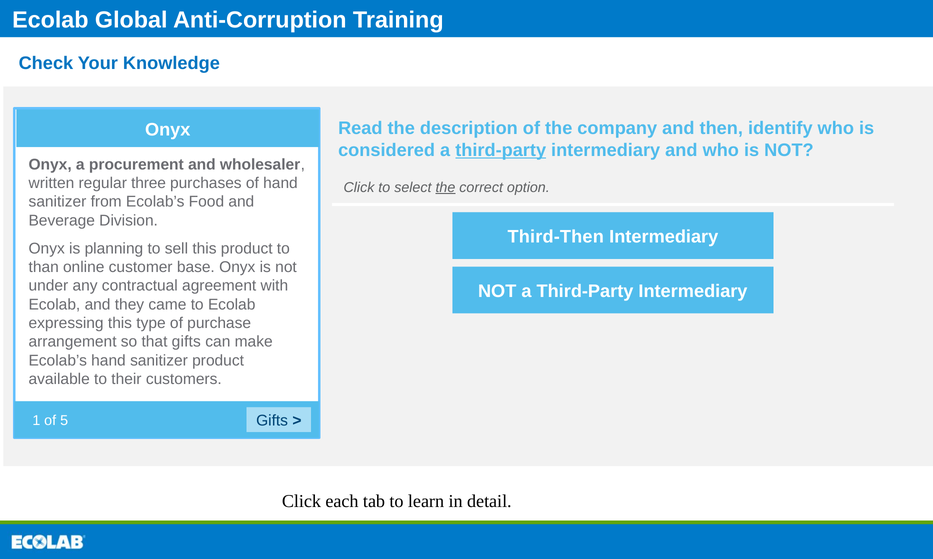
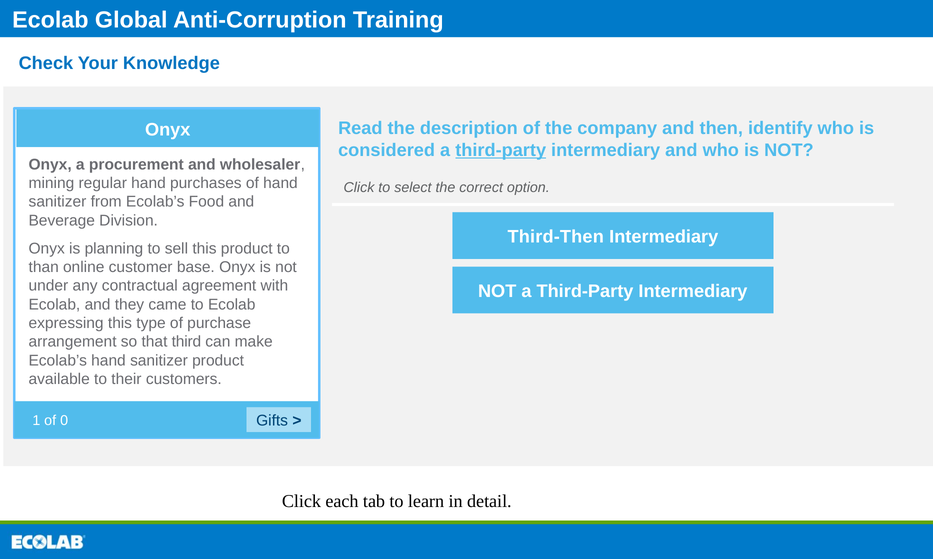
written: written -> mining
regular three: three -> hand
the at (445, 187) underline: present -> none
that gifts: gifts -> third
5: 5 -> 0
